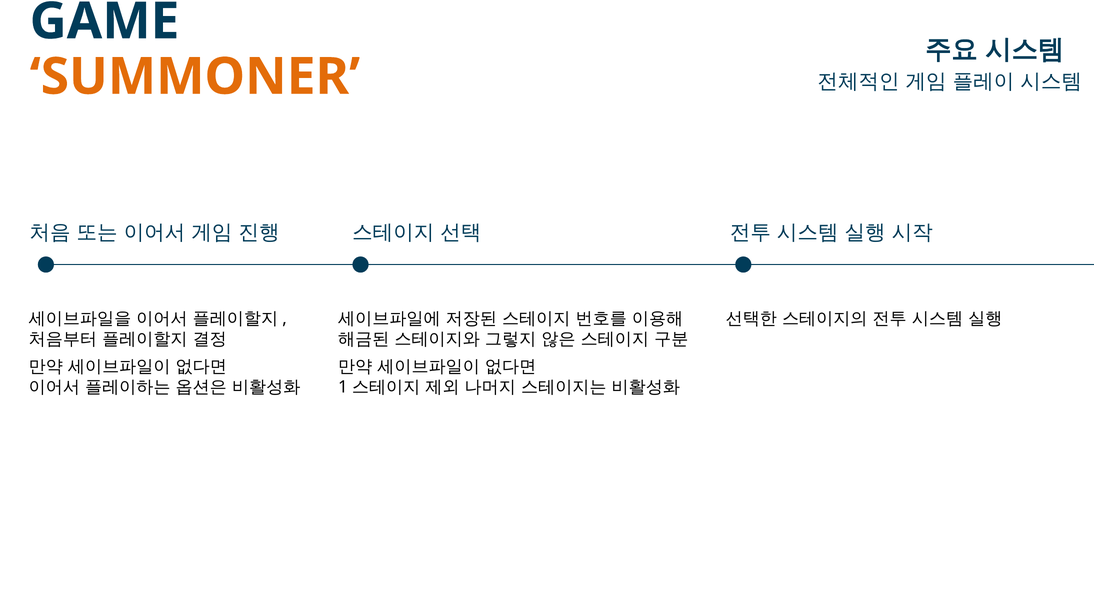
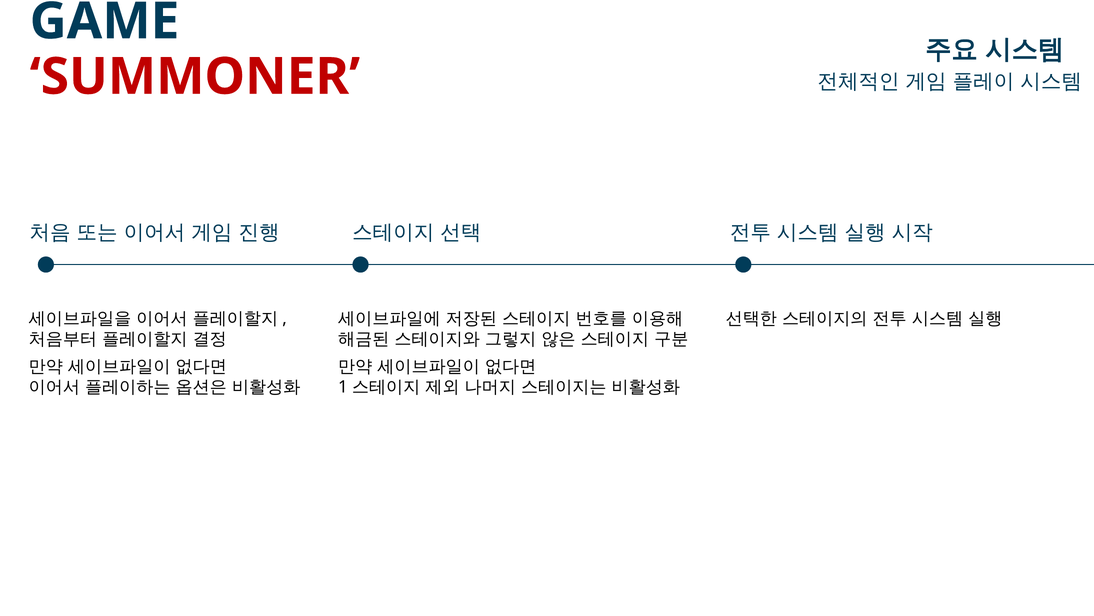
SUMMONER colour: orange -> red
